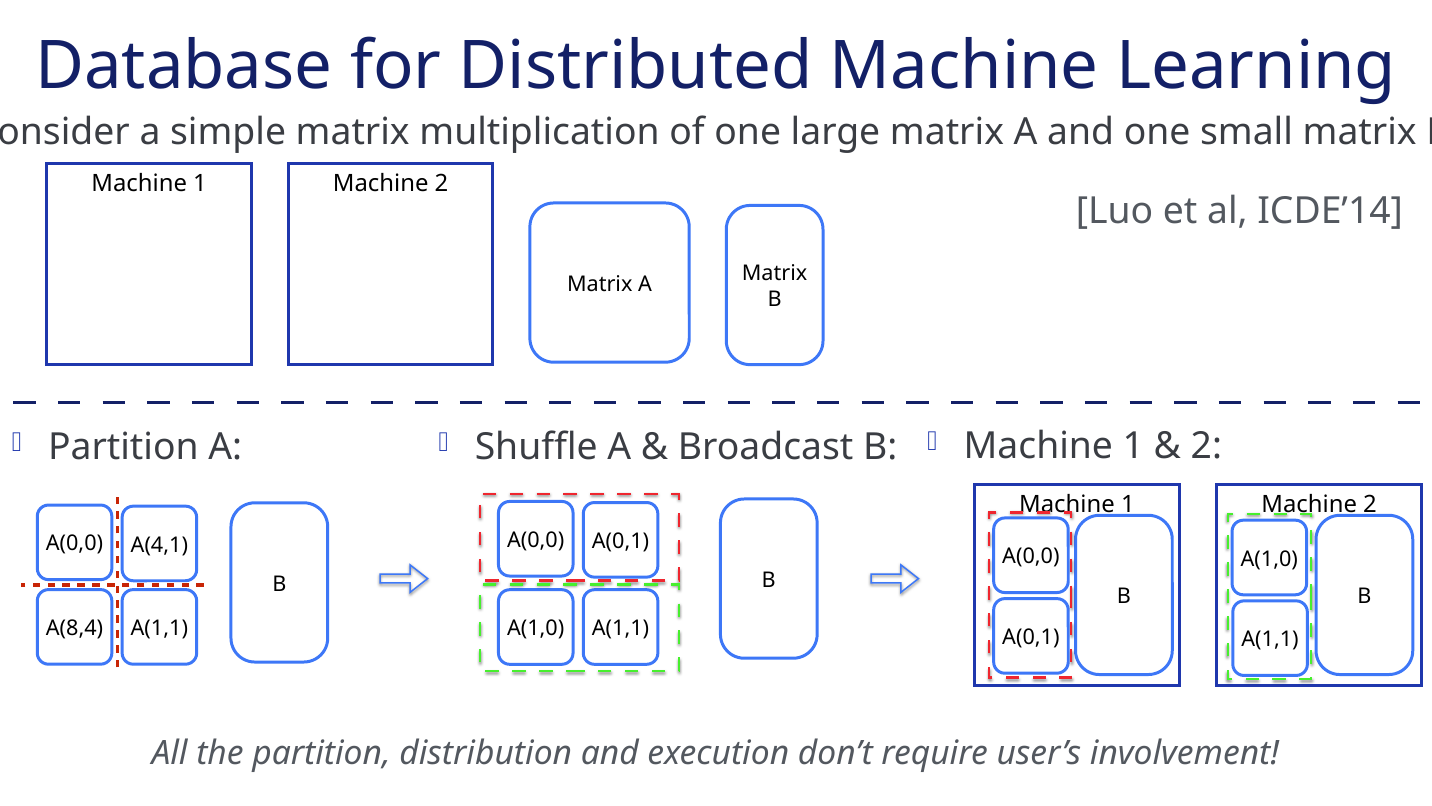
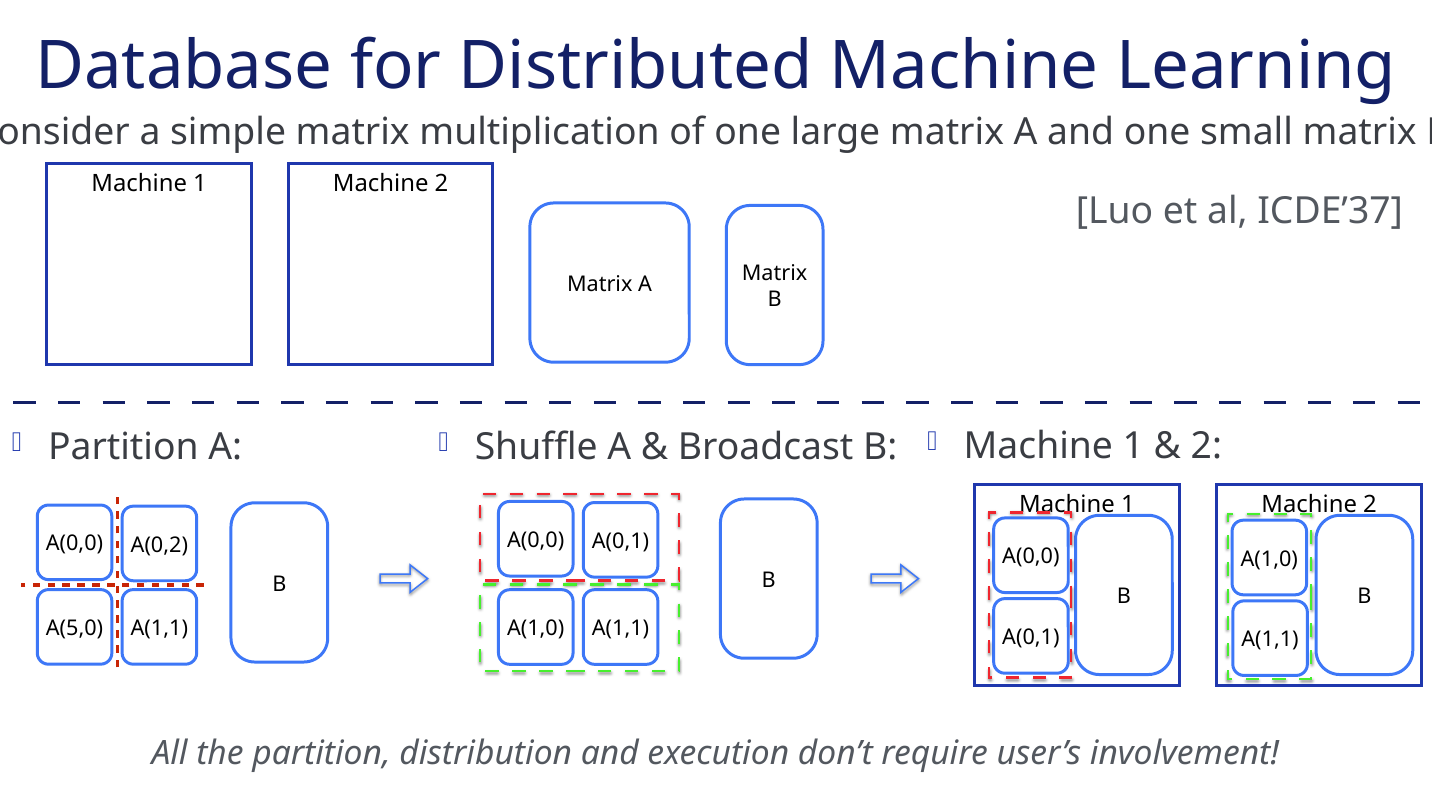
ICDE’14: ICDE’14 -> ICDE’37
A(4,1: A(4,1 -> A(0,2
A(8,4: A(8,4 -> A(5,0
